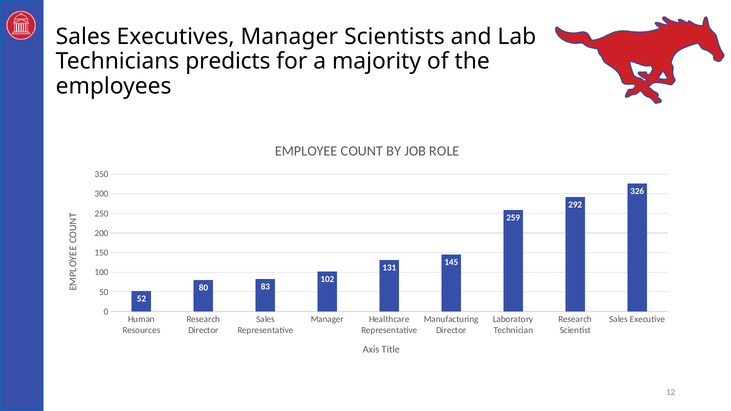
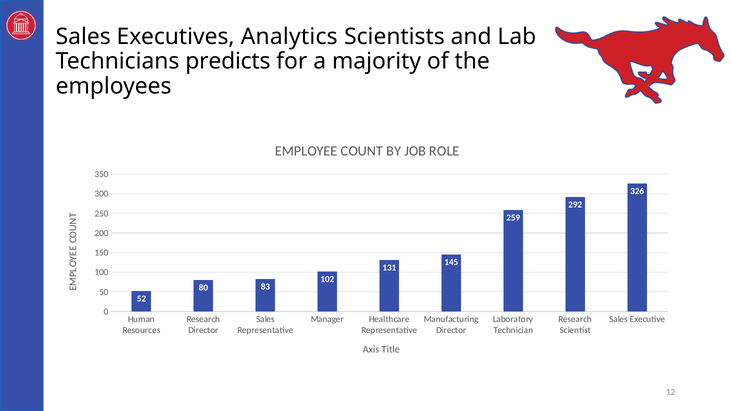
Executives Manager: Manager -> Analytics
